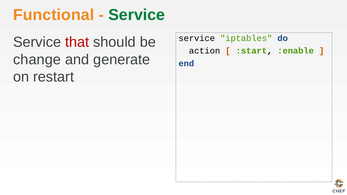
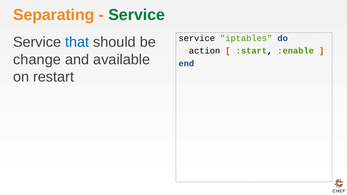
Functional: Functional -> Separating
that colour: red -> blue
generate: generate -> available
